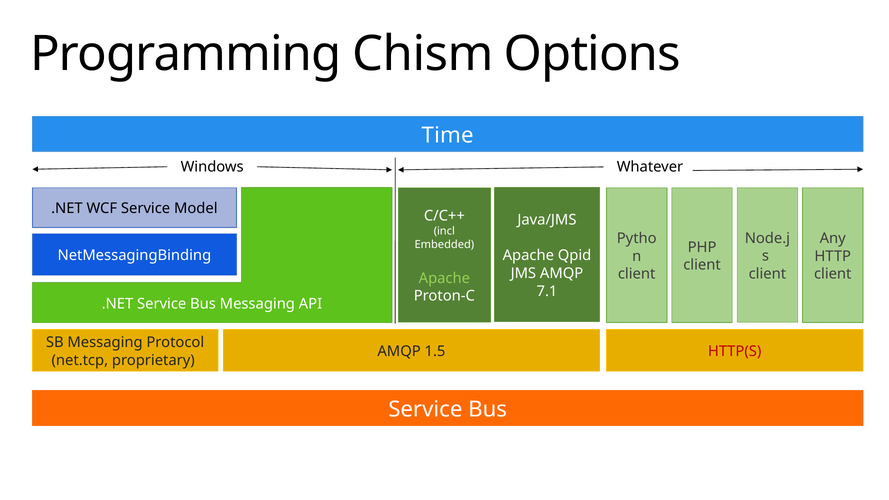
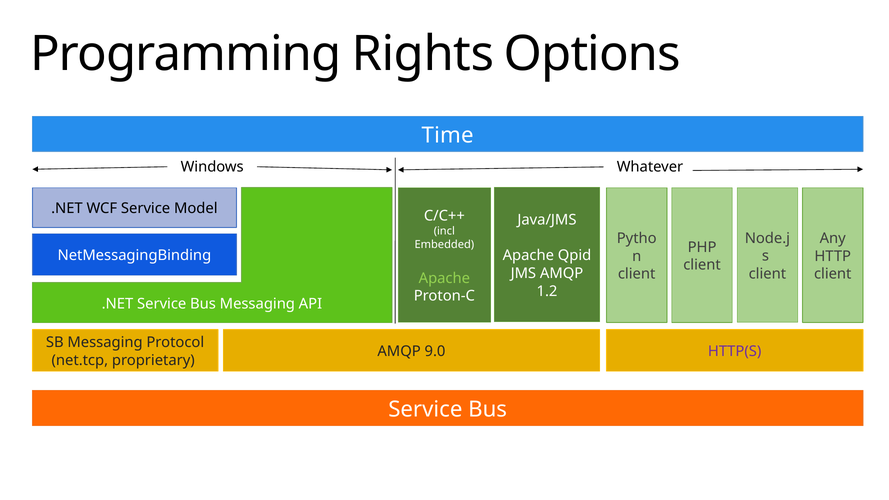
Chism: Chism -> Rights
7.1: 7.1 -> 1.2
1.5: 1.5 -> 9.0
HTTP(S colour: red -> purple
